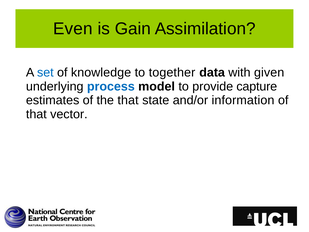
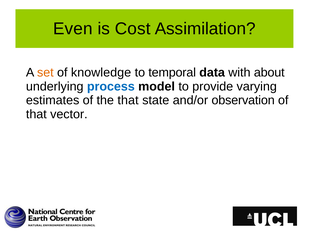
Gain: Gain -> Cost
set colour: blue -> orange
together: together -> temporal
given: given -> about
capture: capture -> varying
information: information -> observation
